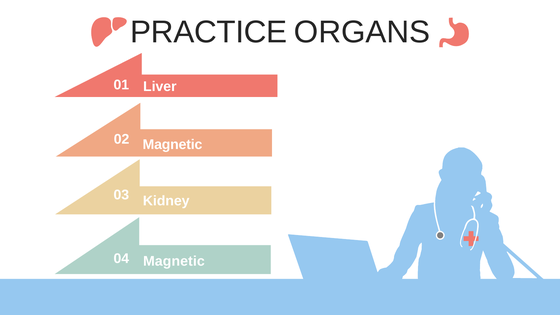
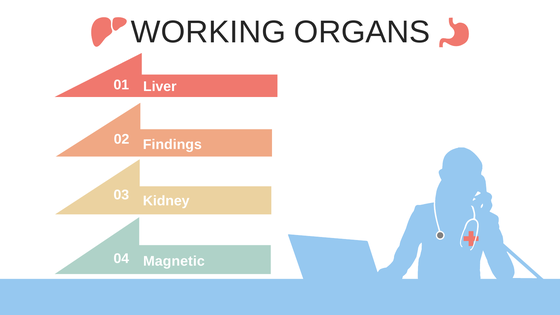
PRACTICE: PRACTICE -> WORKING
Magnetic at (172, 145): Magnetic -> Findings
